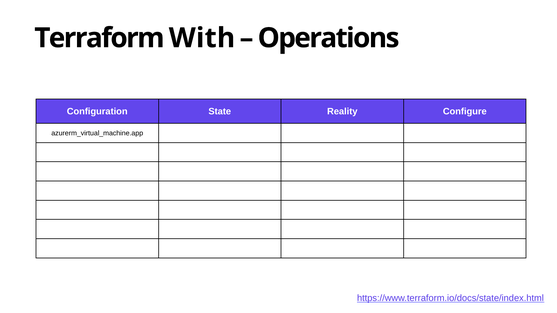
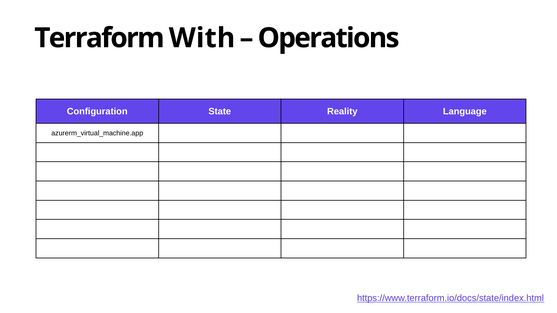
Configure: Configure -> Language
